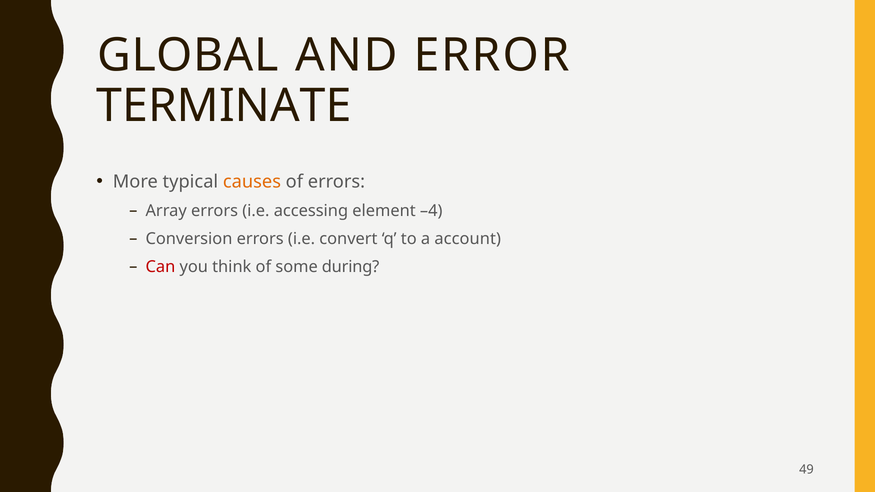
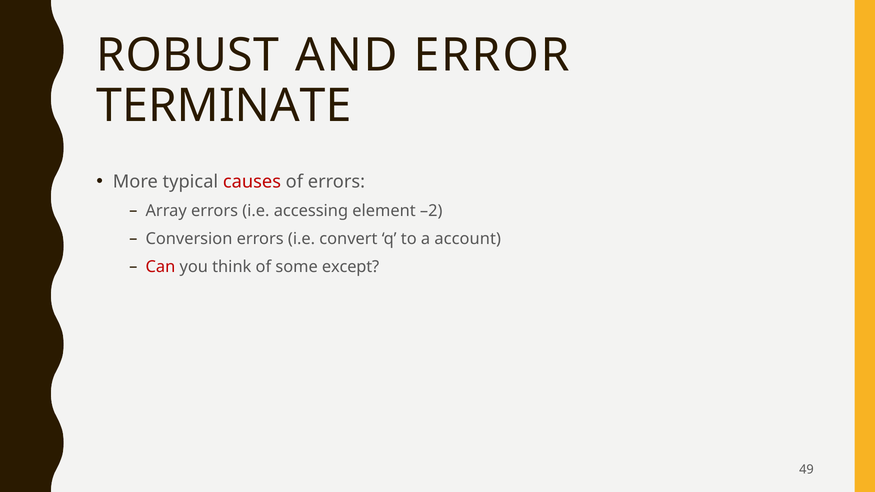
GLOBAL: GLOBAL -> ROBUST
causes colour: orange -> red
–4: –4 -> –2
during: during -> except
